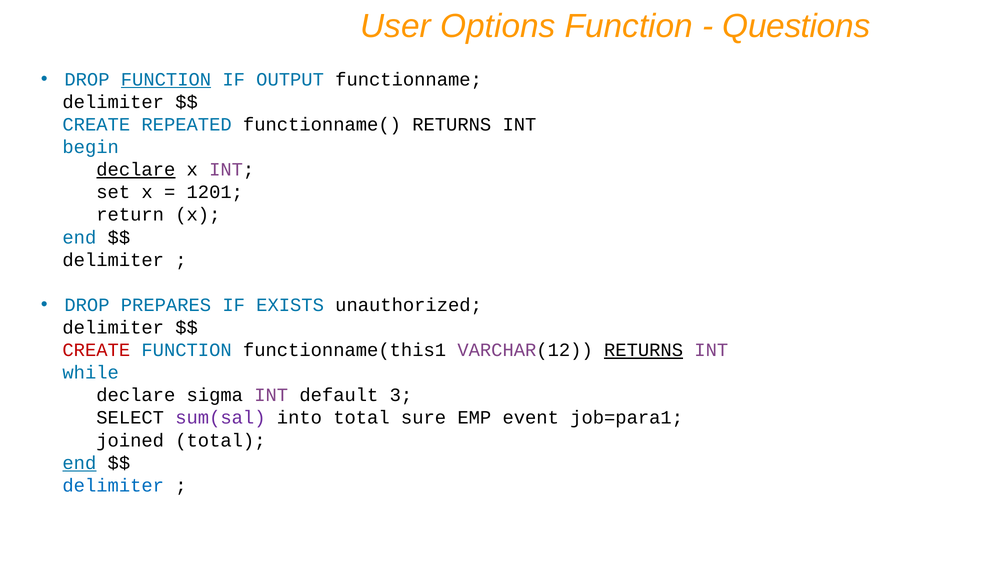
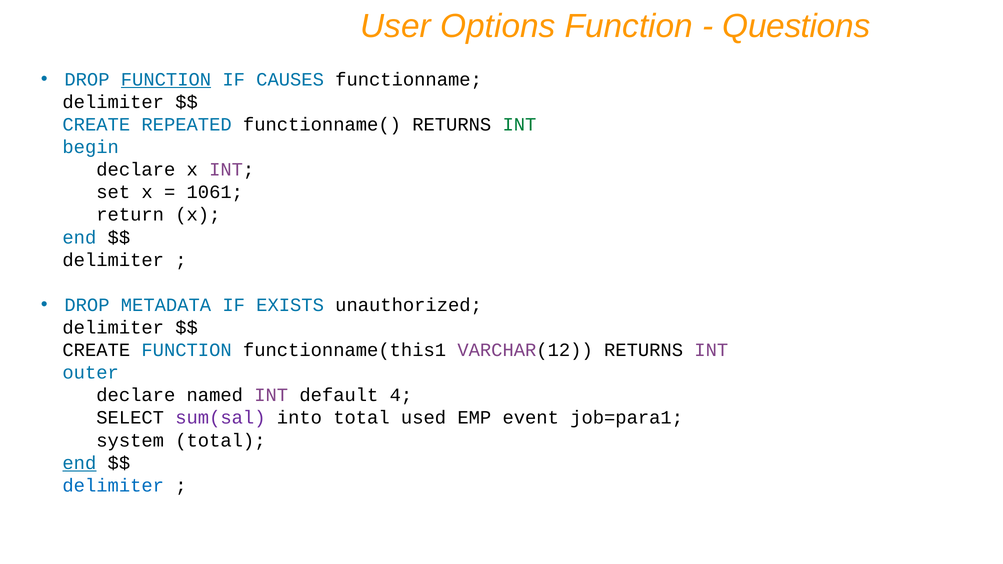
OUTPUT: OUTPUT -> CAUSES
INT at (519, 125) colour: black -> green
declare at (136, 170) underline: present -> none
1201: 1201 -> 1061
PREPARES: PREPARES -> METADATA
CREATE at (96, 350) colour: red -> black
RETURNS at (644, 350) underline: present -> none
while: while -> outer
sigma: sigma -> named
3: 3 -> 4
sure: sure -> used
joined: joined -> system
